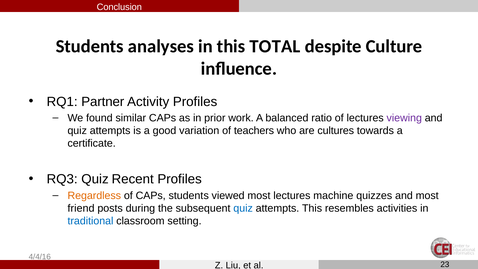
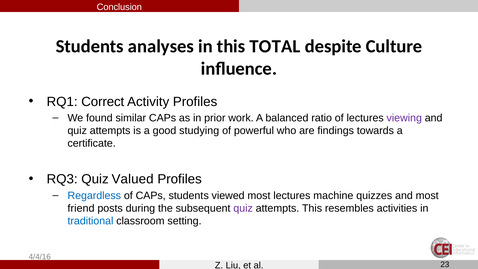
Partner: Partner -> Correct
variation: variation -> studying
teachers: teachers -> powerful
cultures: cultures -> findings
Recent: Recent -> Valued
Regardless colour: orange -> blue
quiz at (243, 208) colour: blue -> purple
